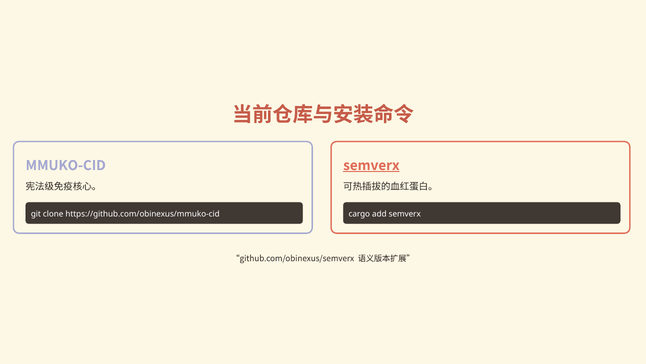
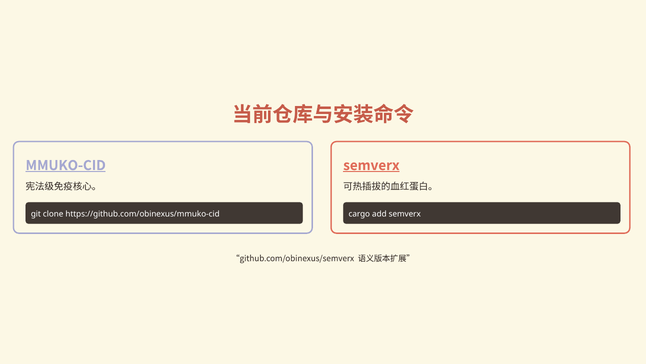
MMUKO-CID underline: none -> present
